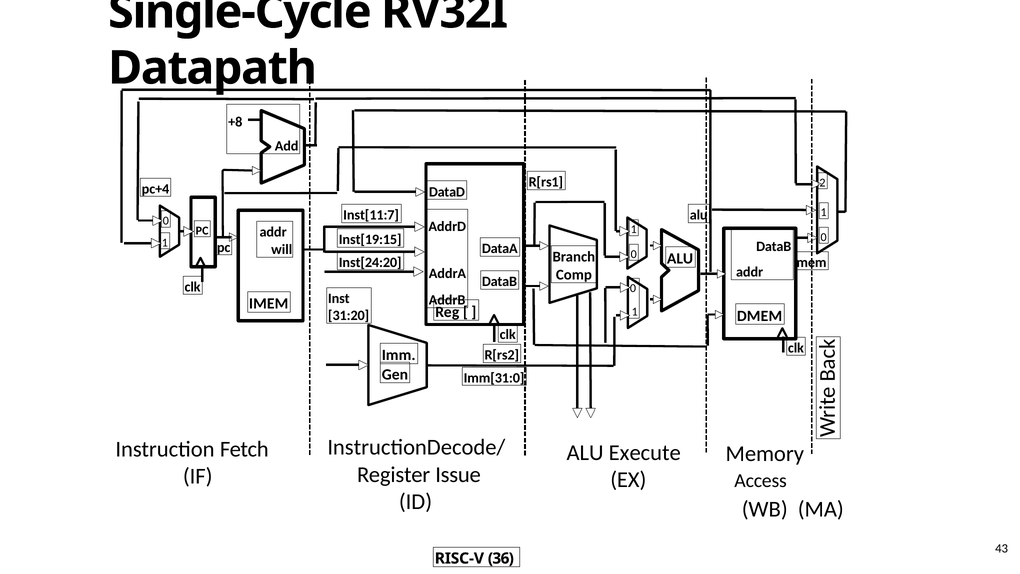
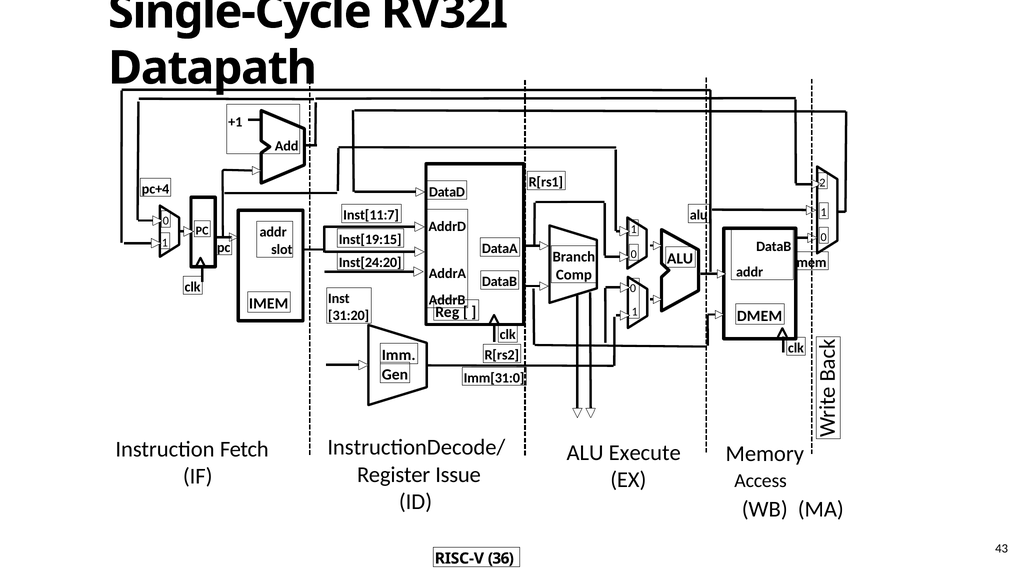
+8: +8 -> +1
will: will -> slot
